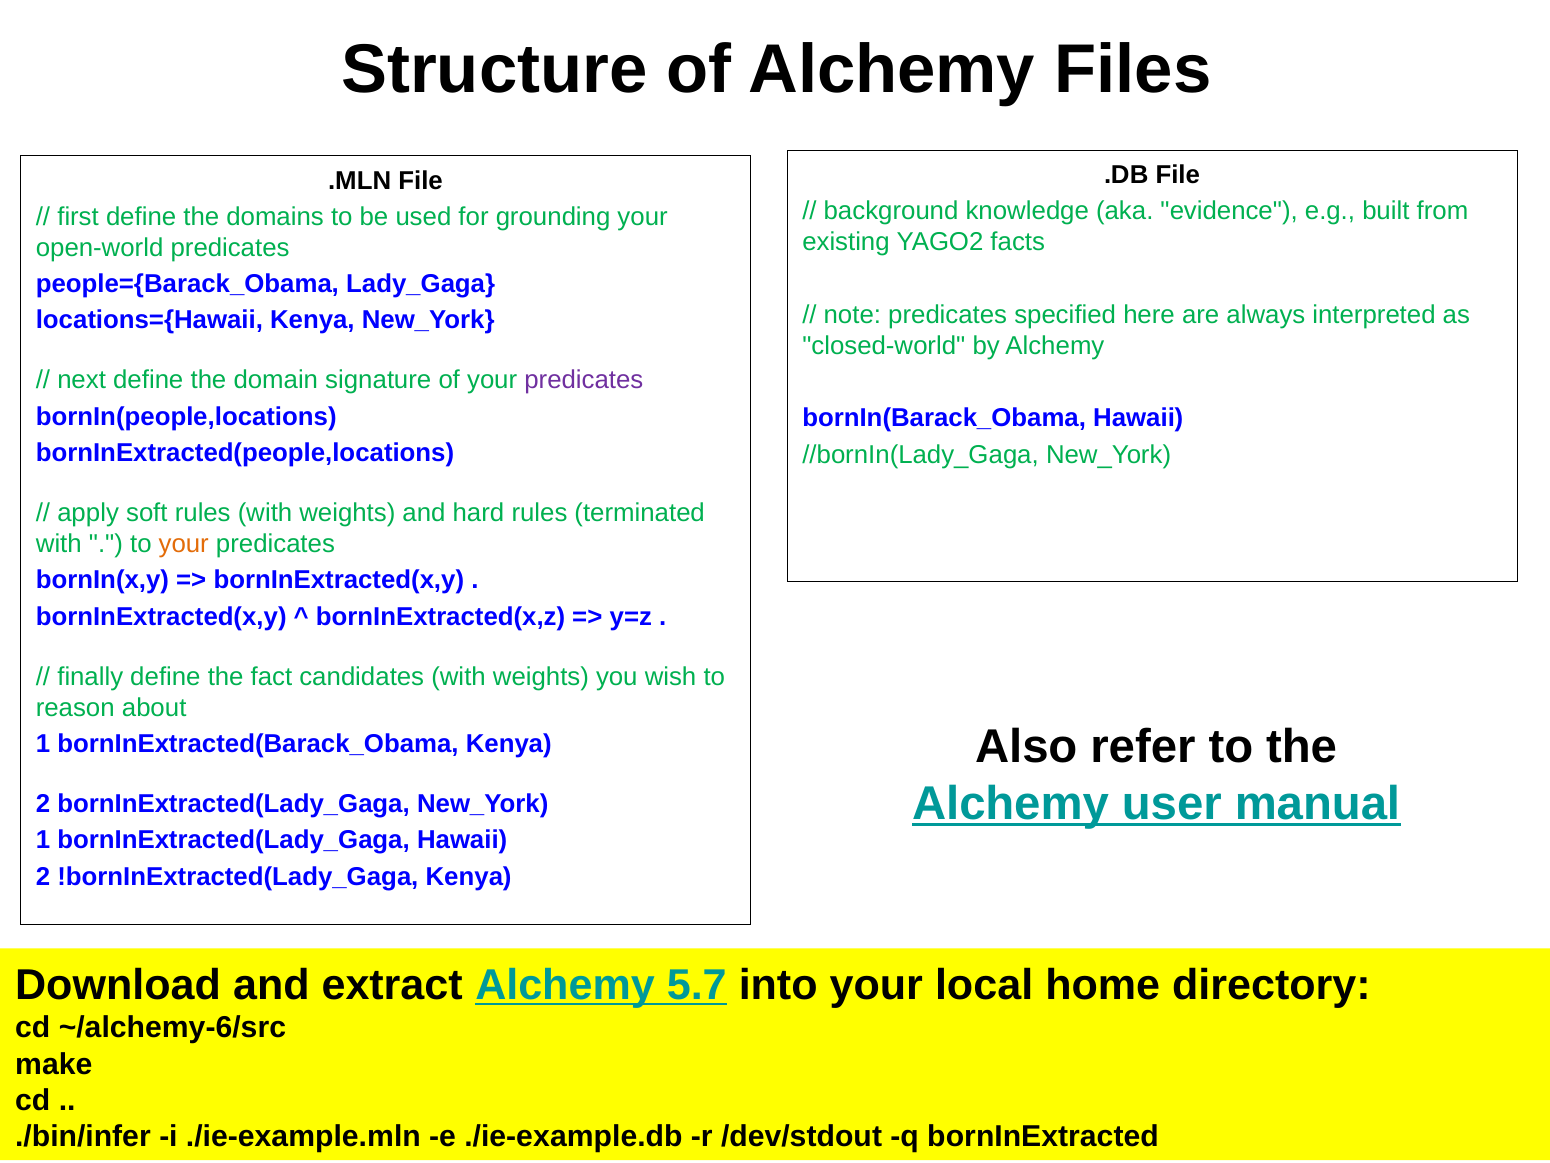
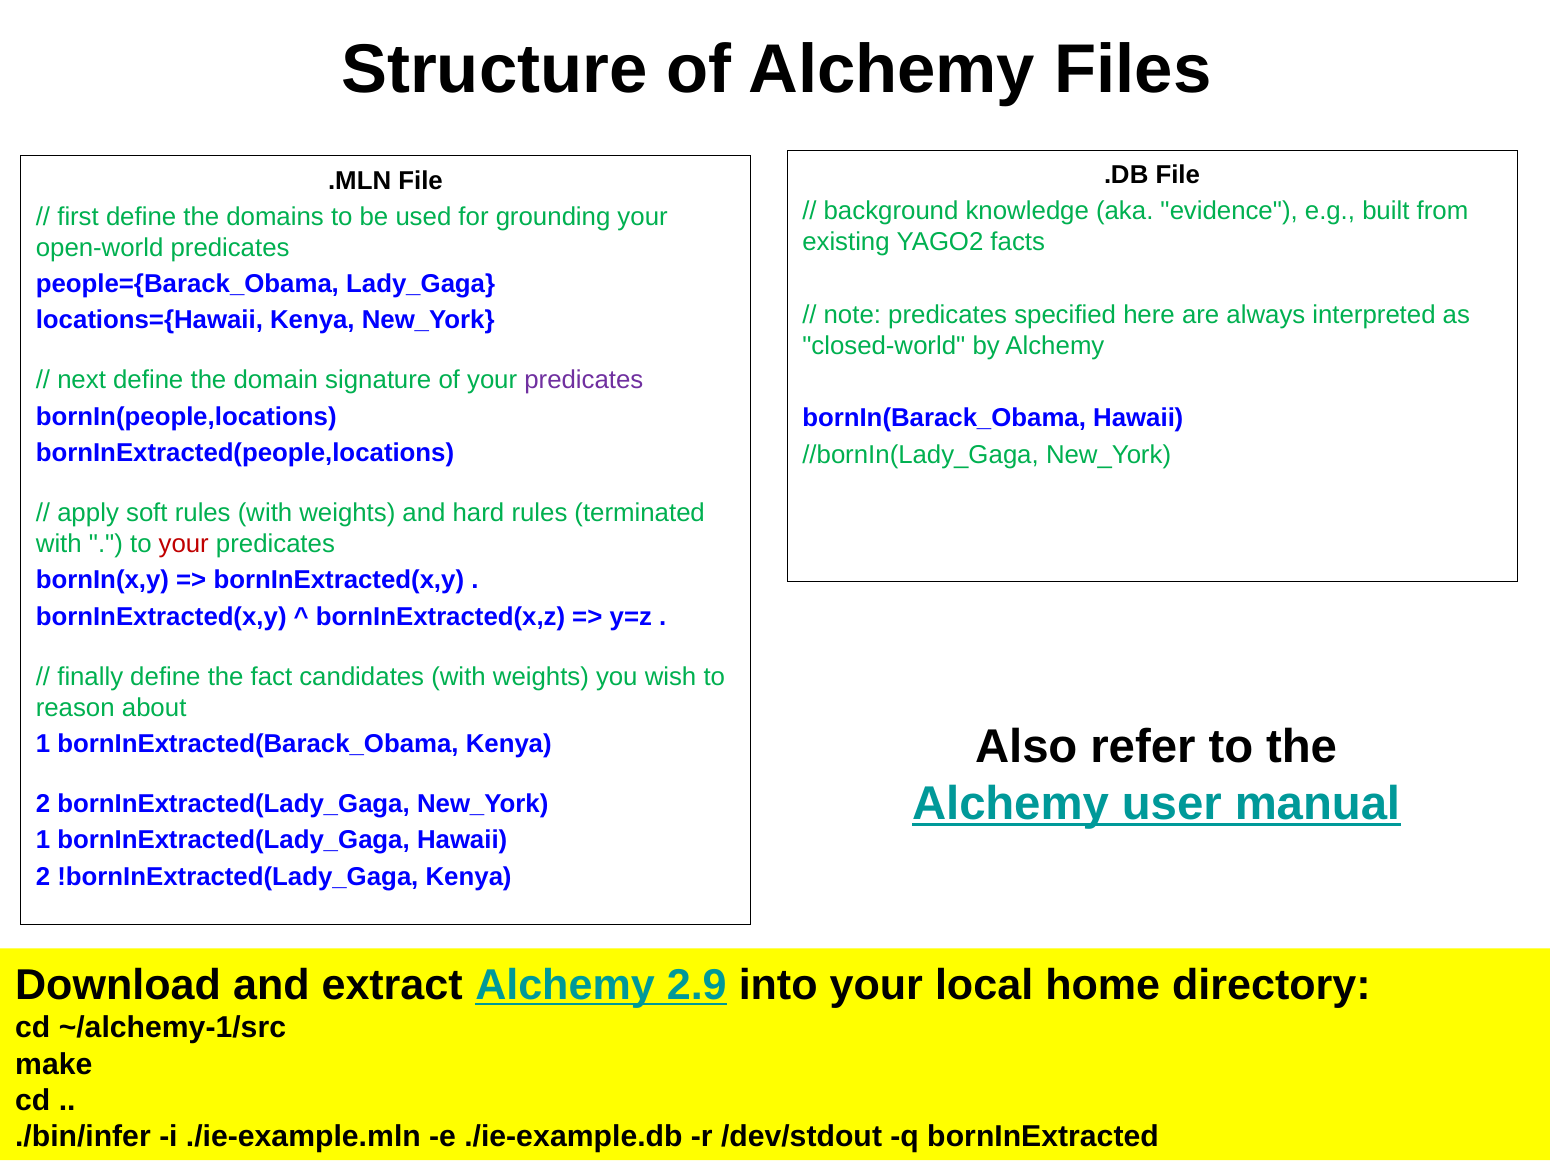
your at (184, 544) colour: orange -> red
5.7: 5.7 -> 2.9
~/alchemy-6/src: ~/alchemy-6/src -> ~/alchemy-1/src
